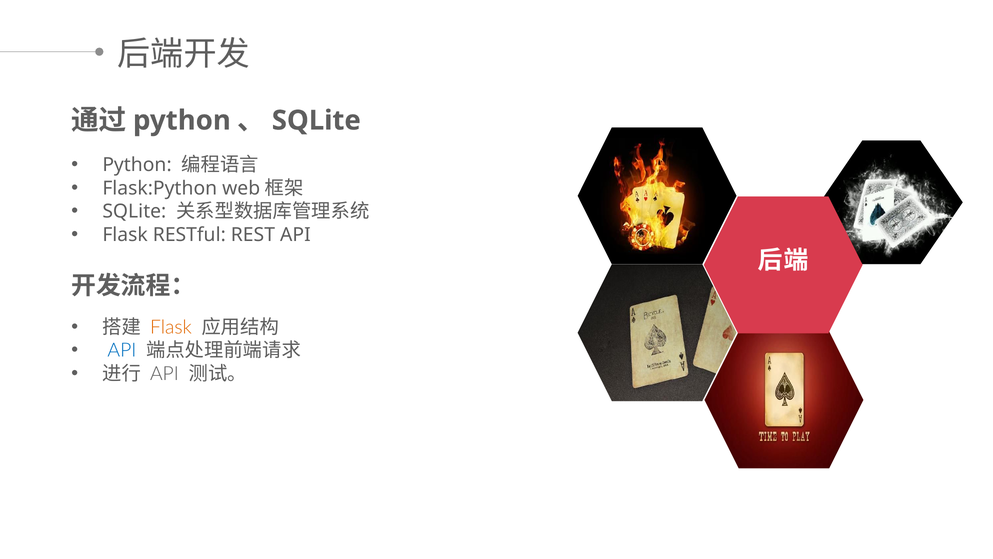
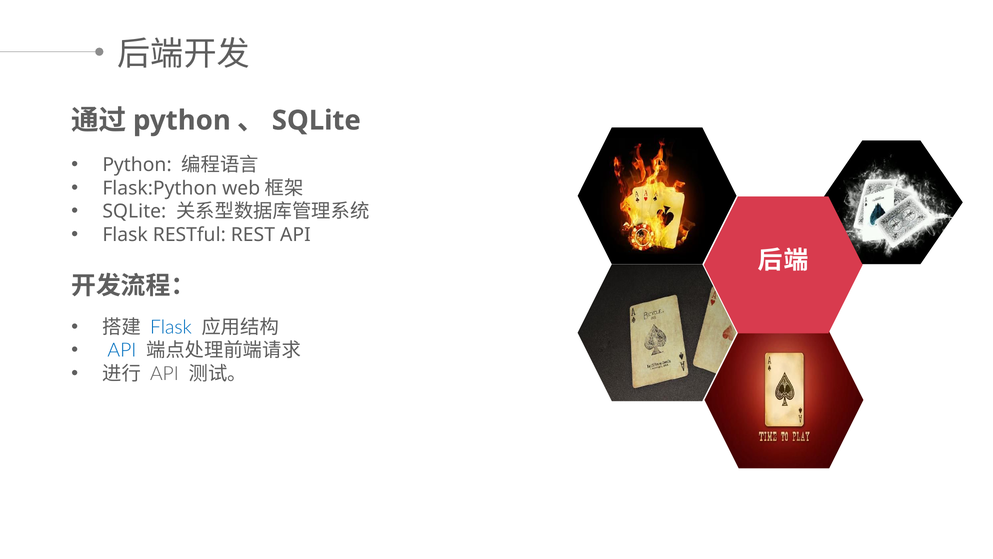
Flask at (171, 327) colour: orange -> blue
